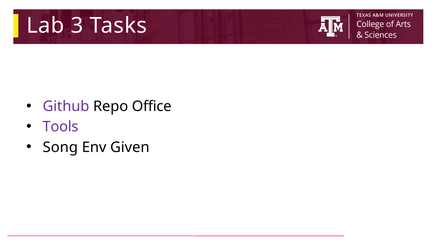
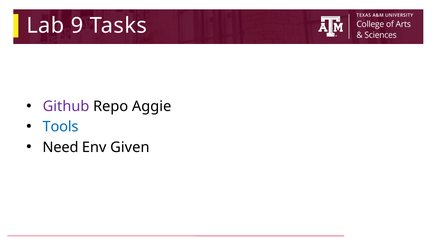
3: 3 -> 9
Office: Office -> Aggie
Tools colour: purple -> blue
Song: Song -> Need
